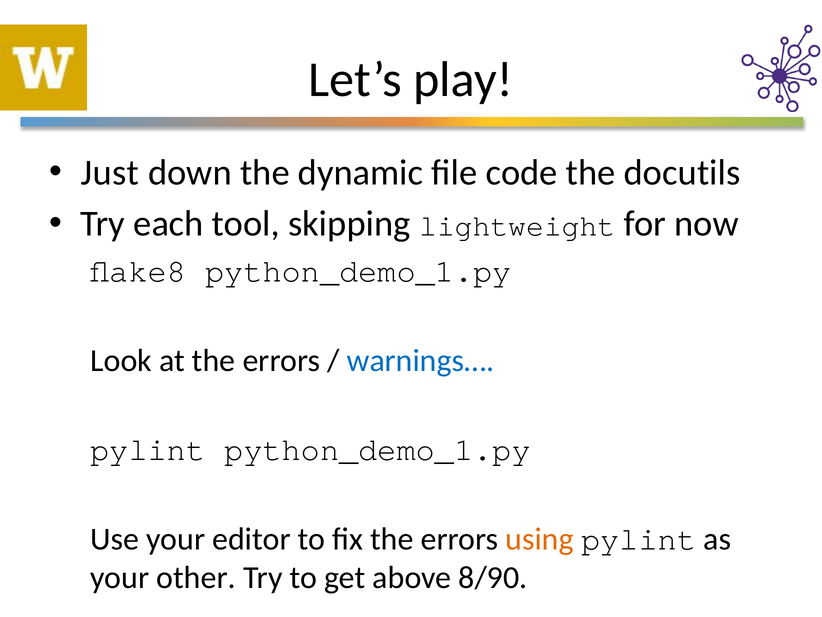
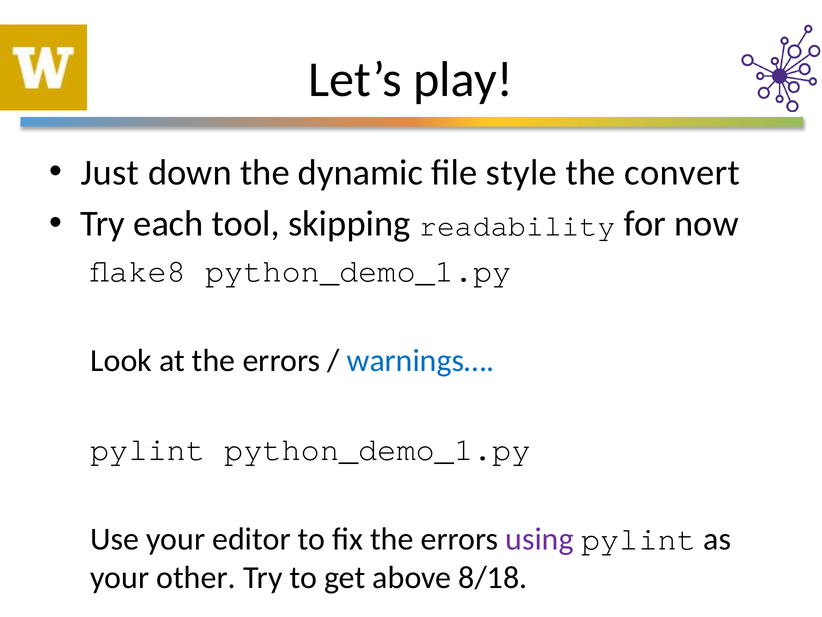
code: code -> style
docutils: docutils -> convert
lightweight: lightweight -> readability
using colour: orange -> purple
8/90: 8/90 -> 8/18
